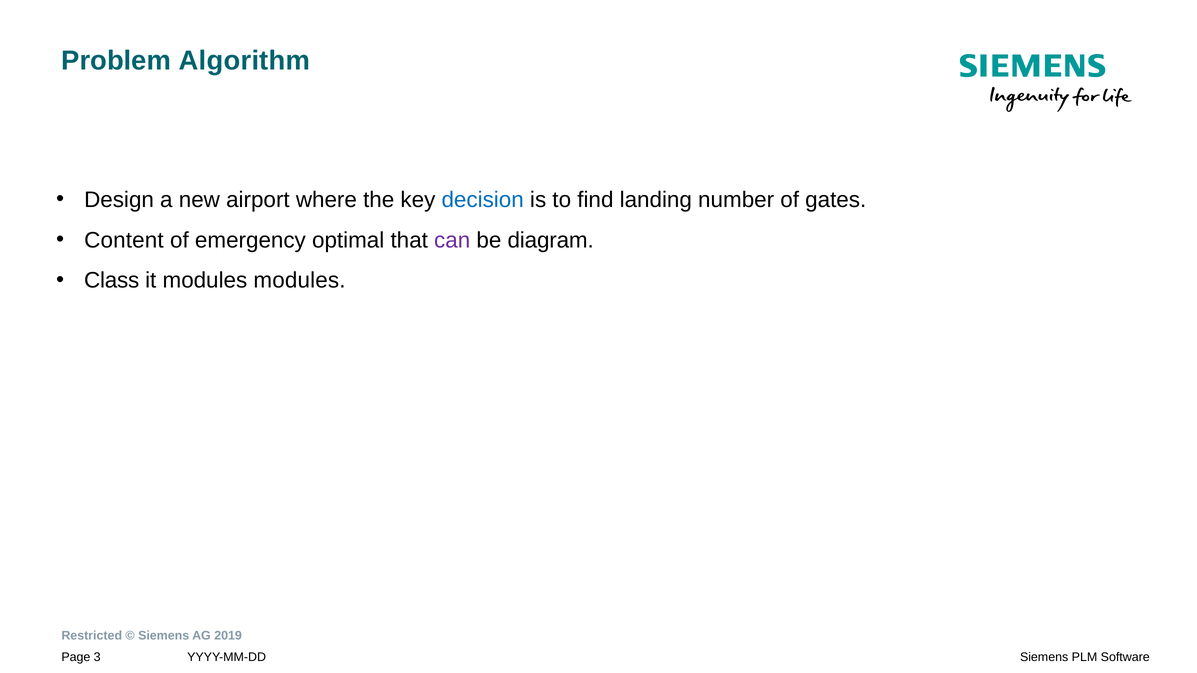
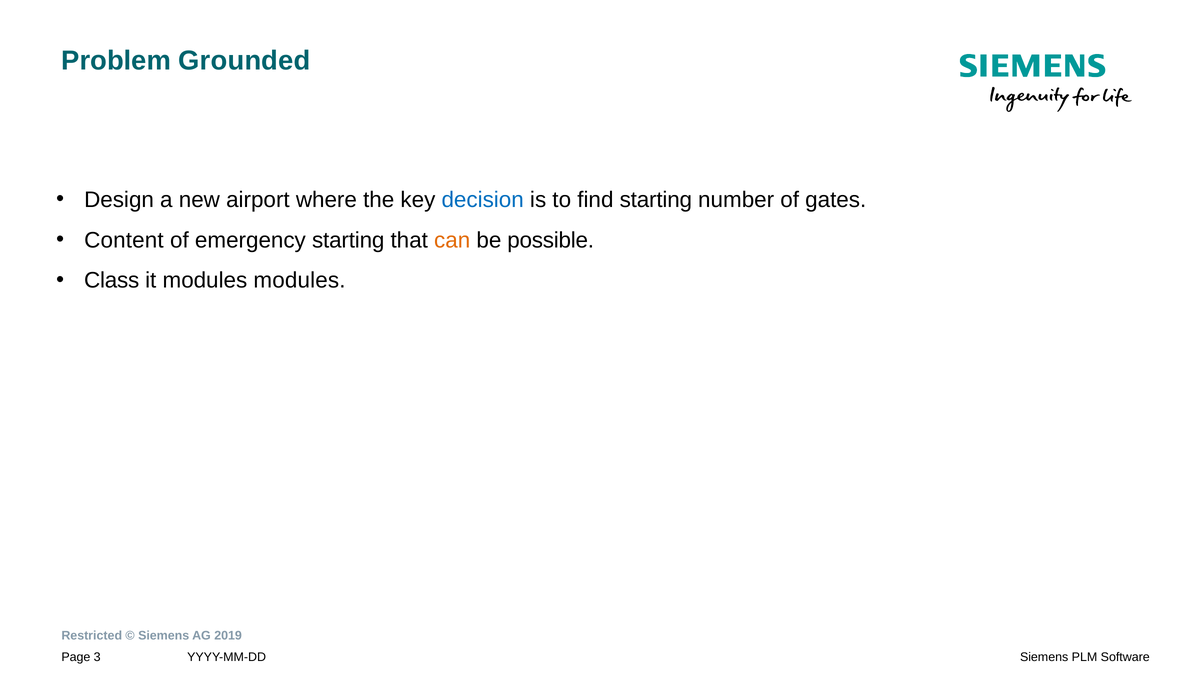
Algorithm: Algorithm -> Grounded
find landing: landing -> starting
emergency optimal: optimal -> starting
can colour: purple -> orange
diagram: diagram -> possible
